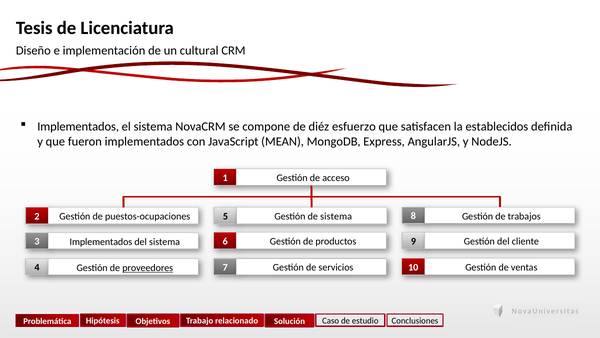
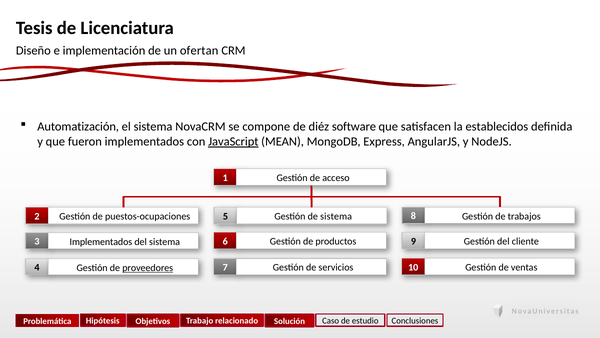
cultural: cultural -> ofertan
Implementados at (78, 126): Implementados -> Automatización
esfuerzo: esfuerzo -> software
JavaScript underline: none -> present
